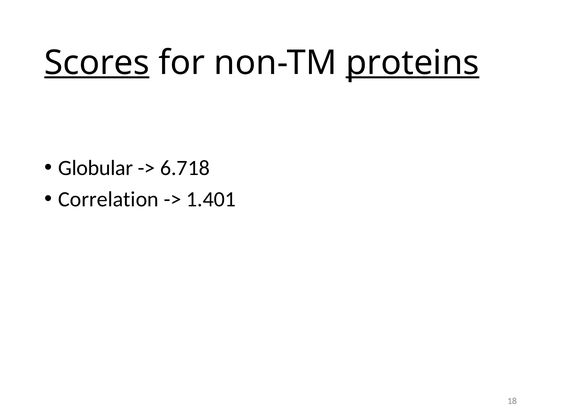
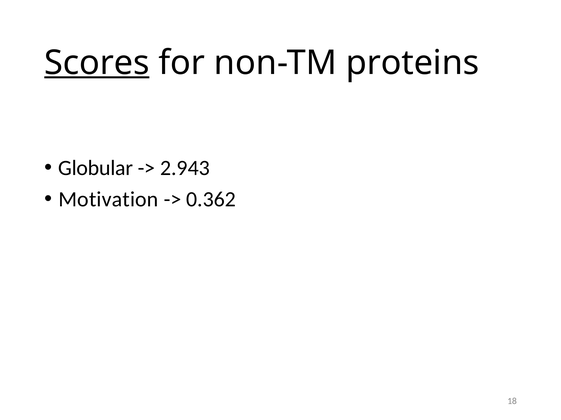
proteins underline: present -> none
6.718: 6.718 -> 2.943
Correlation: Correlation -> Motivation
1.401: 1.401 -> 0.362
